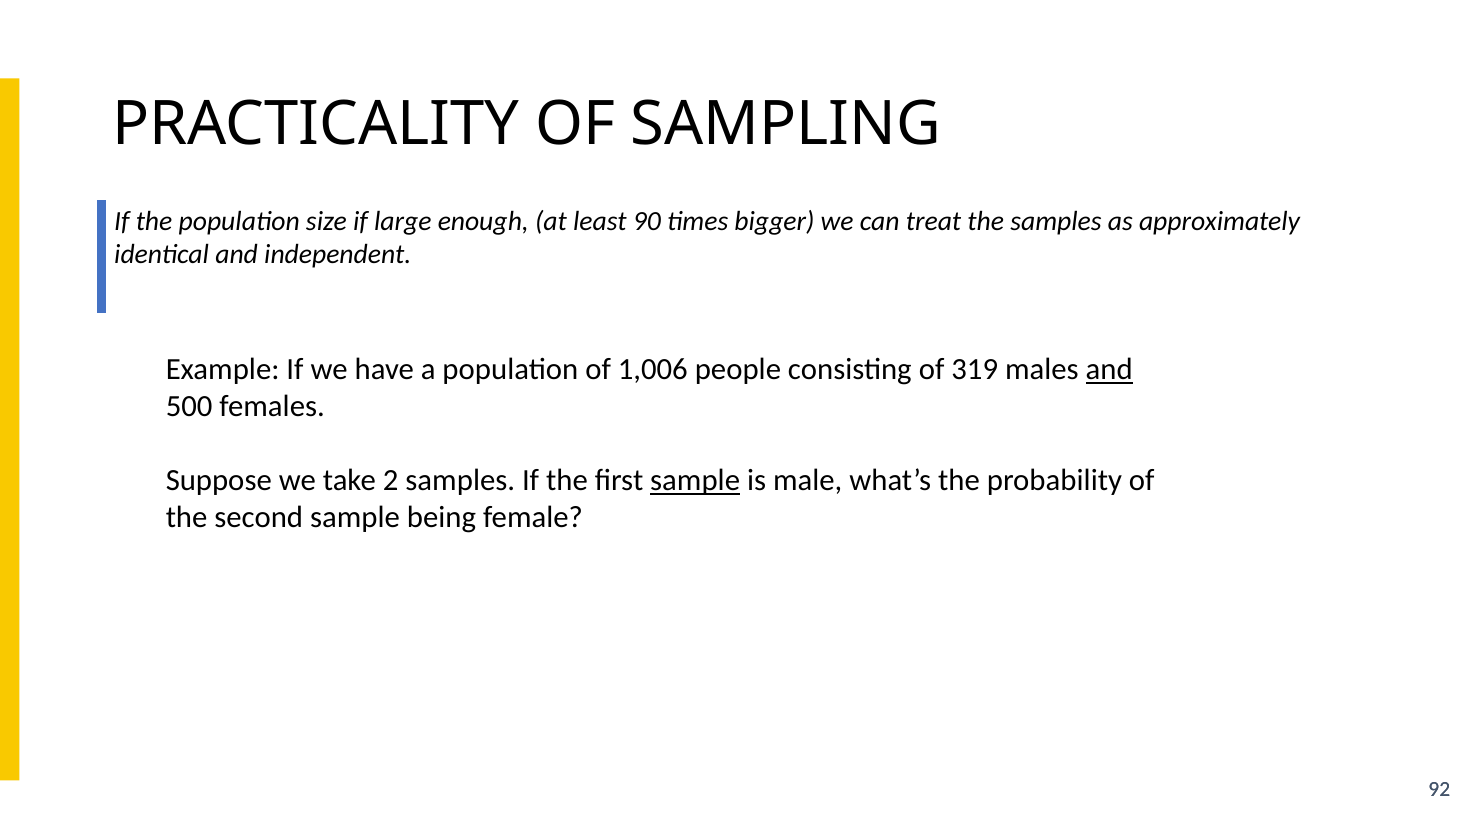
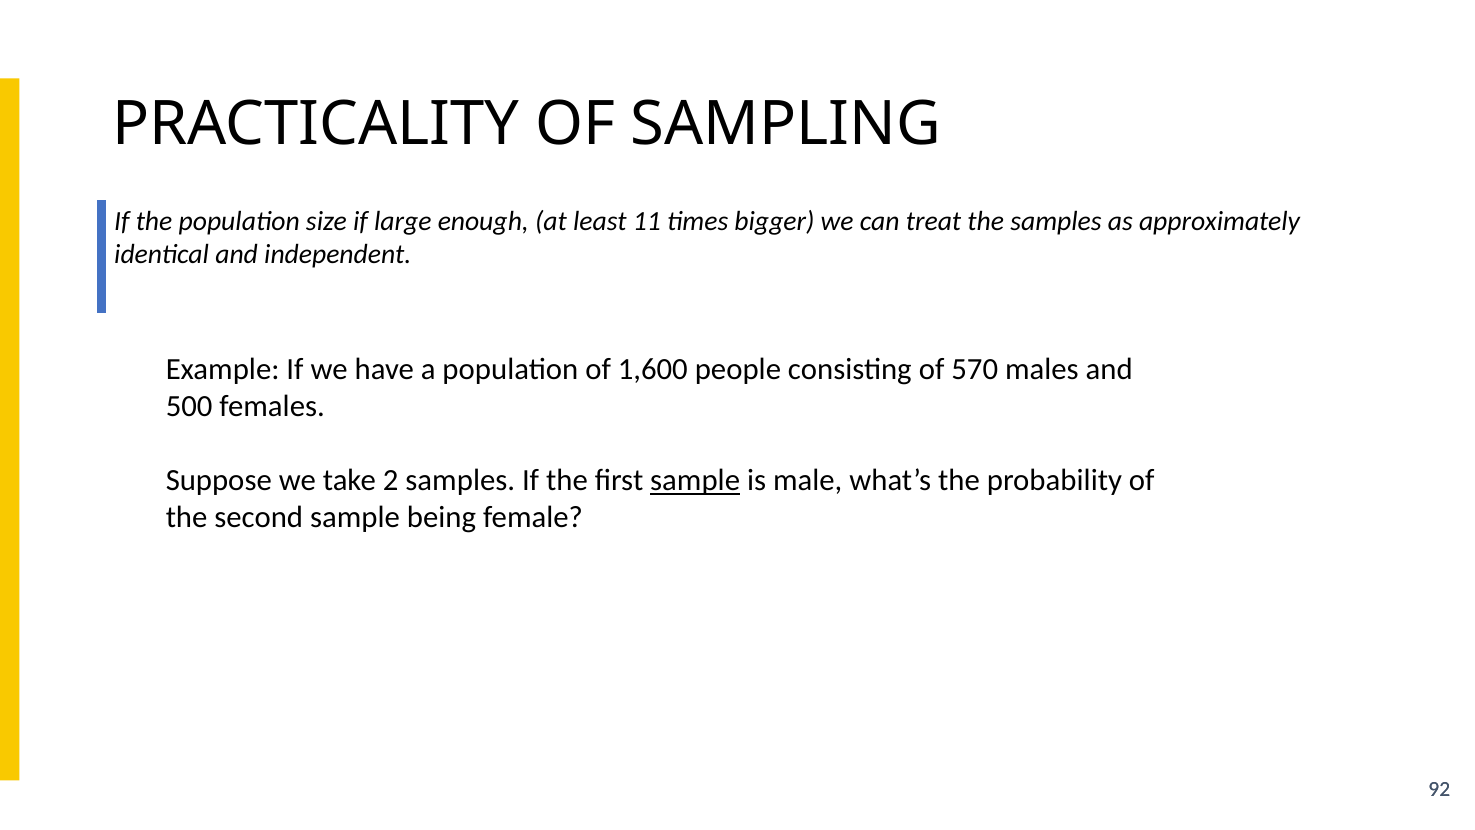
90: 90 -> 11
1,006: 1,006 -> 1,600
319: 319 -> 570
and at (1109, 370) underline: present -> none
